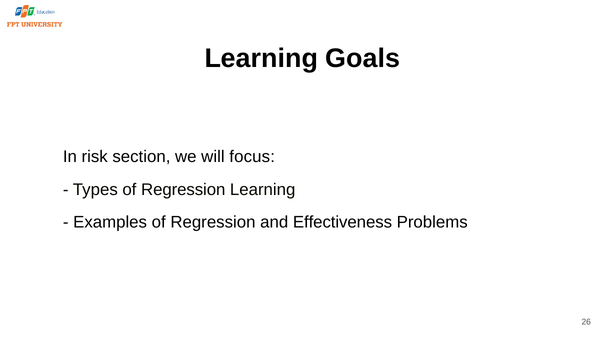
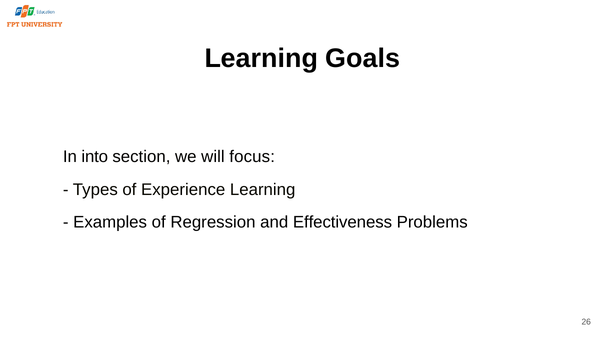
risk: risk -> into
Types of Regression: Regression -> Experience
